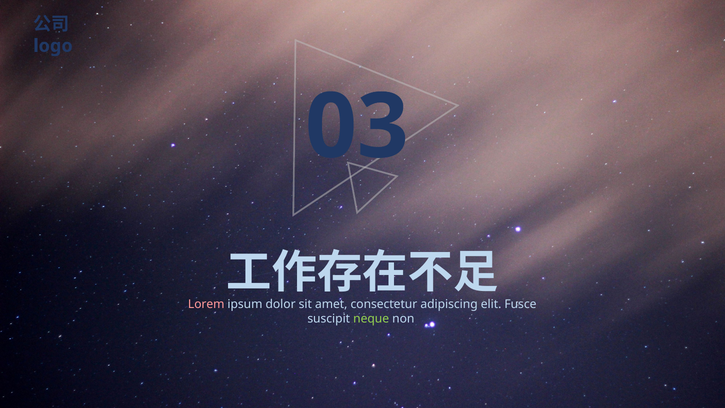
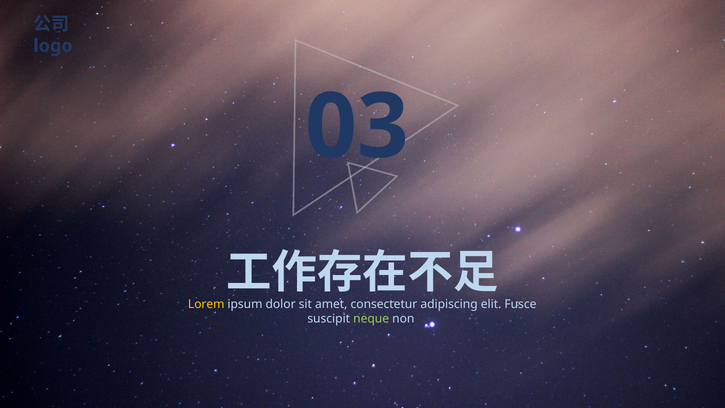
Lorem colour: pink -> yellow
